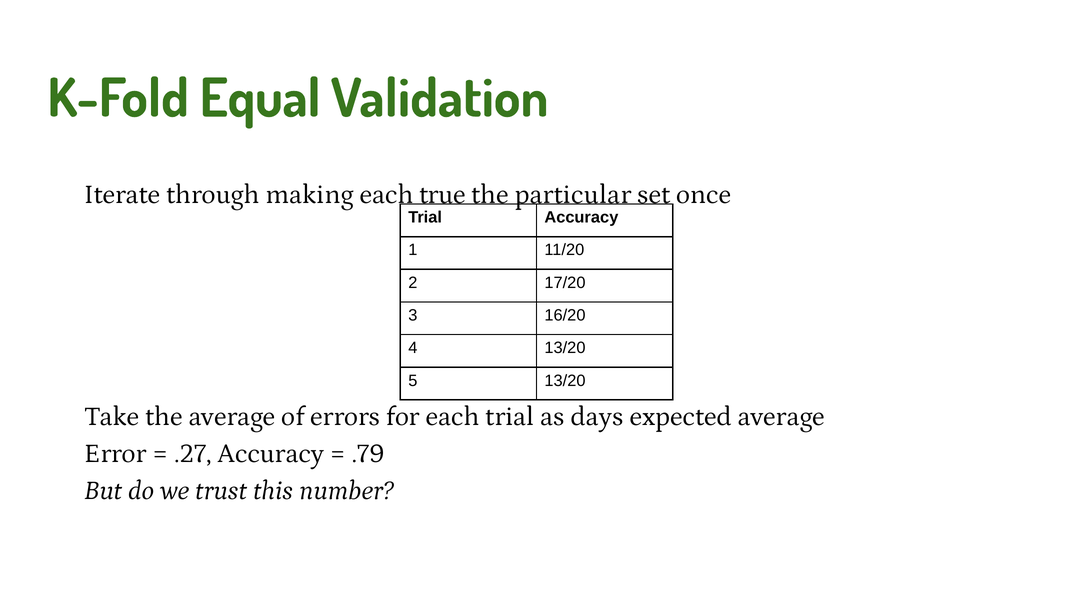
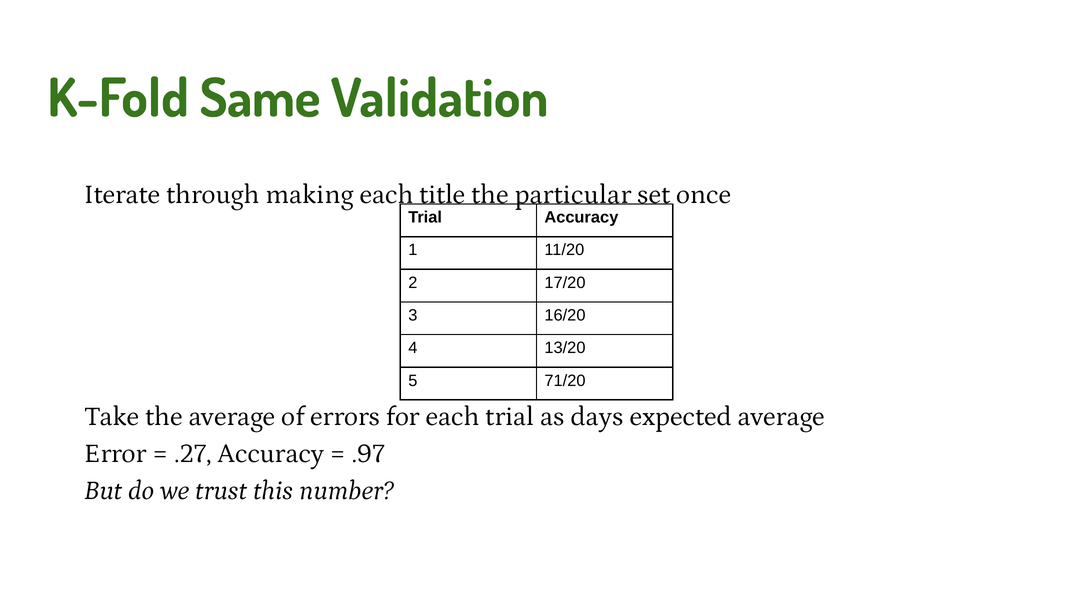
Equal: Equal -> Same
true: true -> title
5 13/20: 13/20 -> 71/20
.79: .79 -> .97
